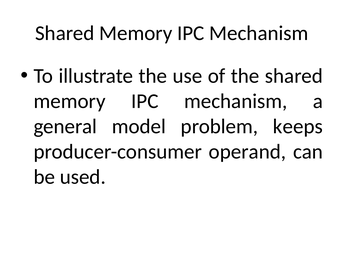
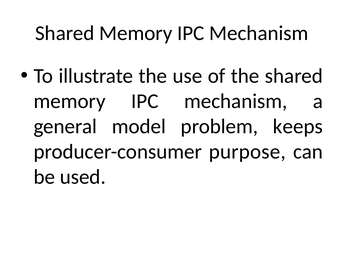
operand: operand -> purpose
